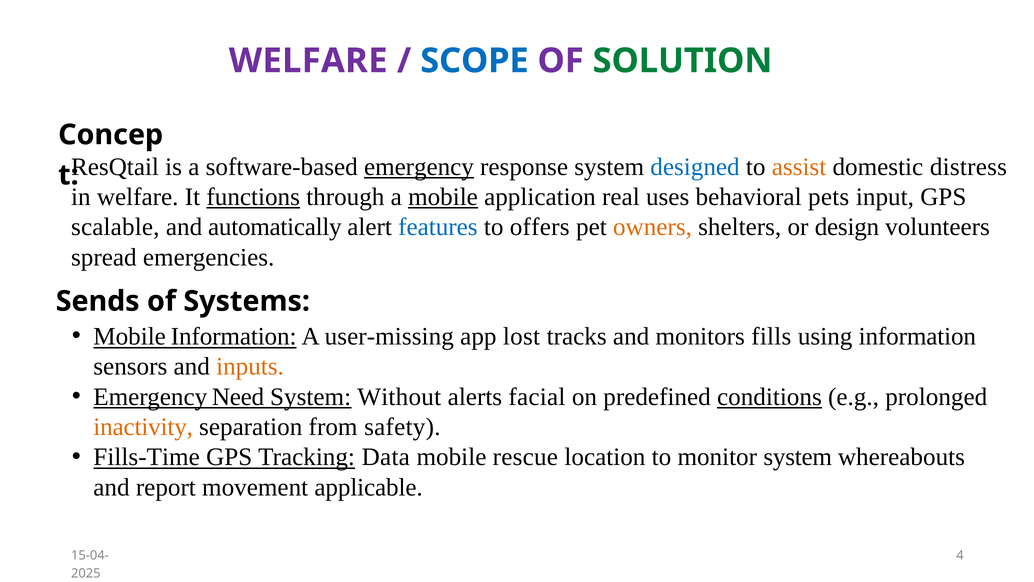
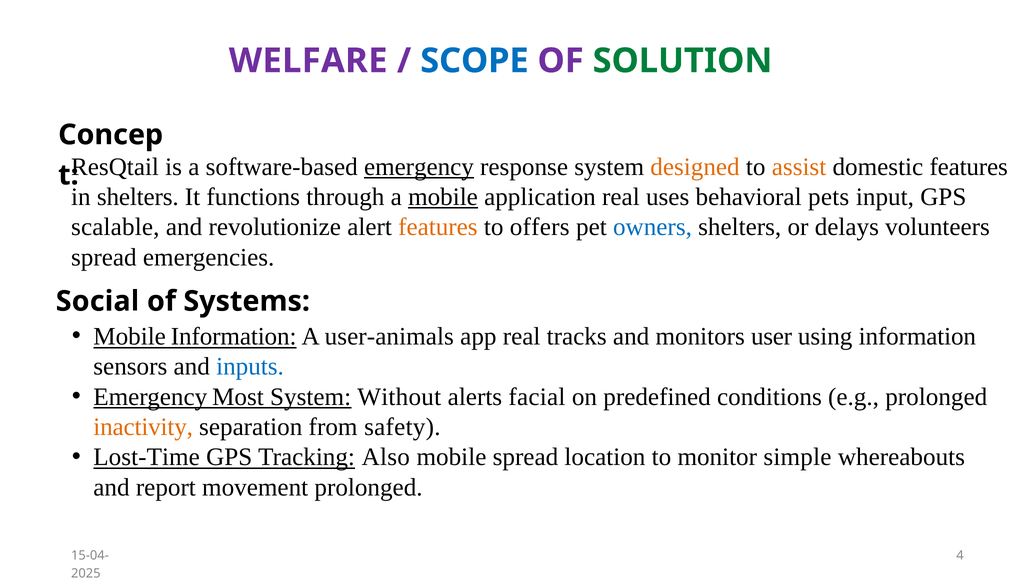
designed colour: blue -> orange
domestic distress: distress -> features
in welfare: welfare -> shelters
functions underline: present -> none
automatically: automatically -> revolutionize
features at (438, 227) colour: blue -> orange
owners colour: orange -> blue
design: design -> delays
Sends: Sends -> Social
user-missing: user-missing -> user-animals
app lost: lost -> real
fills: fills -> user
inputs colour: orange -> blue
Need: Need -> Most
conditions underline: present -> none
Fills-Time: Fills-Time -> Lost-Time
Data: Data -> Also
mobile rescue: rescue -> spread
monitor system: system -> simple
movement applicable: applicable -> prolonged
